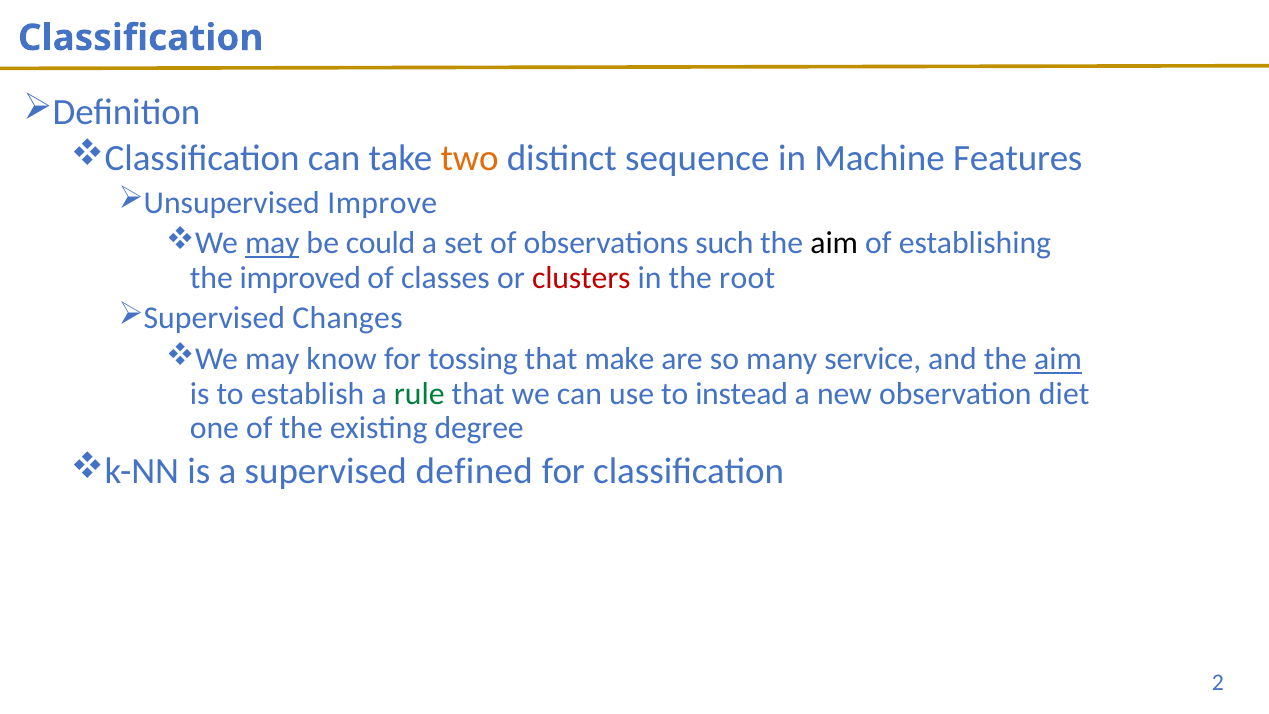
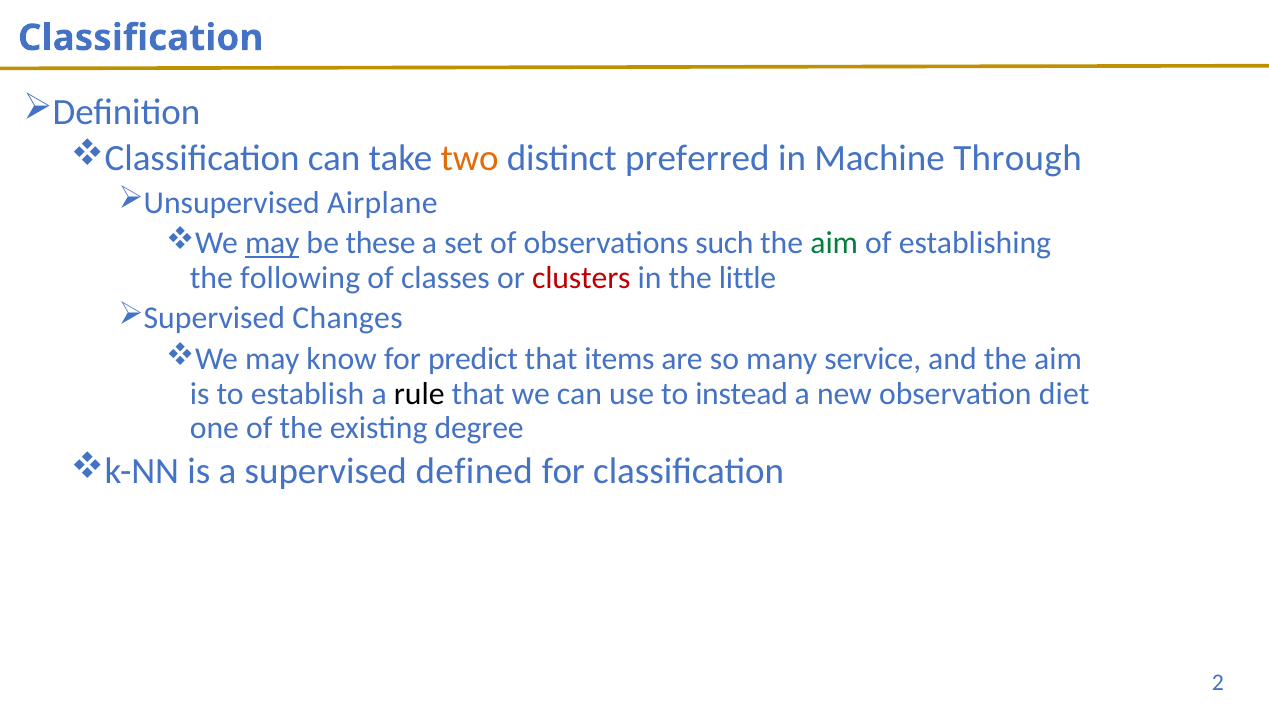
sequence: sequence -> preferred
Features: Features -> Through
Improve: Improve -> Airplane
could: could -> these
aim at (834, 243) colour: black -> green
improved: improved -> following
root: root -> little
tossing: tossing -> predict
make: make -> items
aim at (1058, 359) underline: present -> none
rule colour: green -> black
